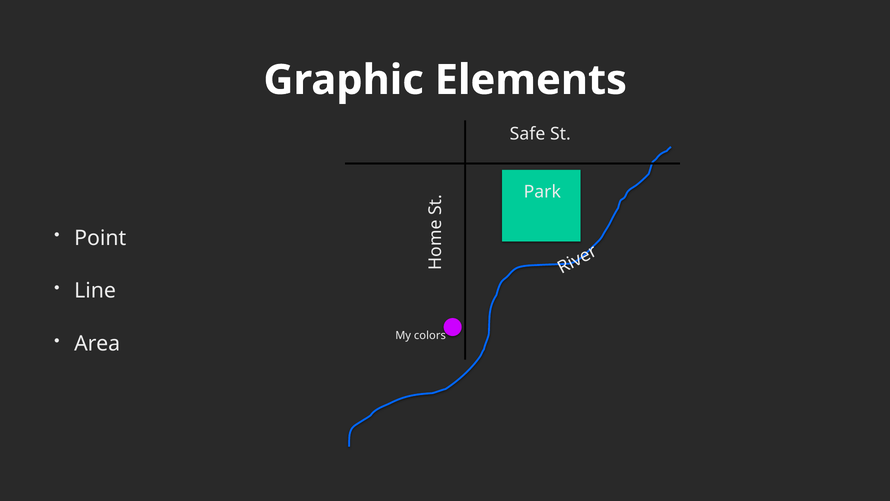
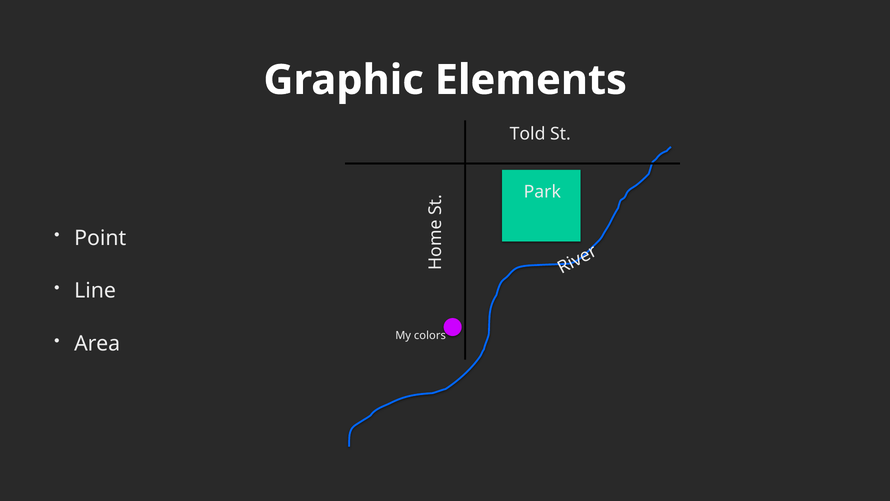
Safe: Safe -> Told
